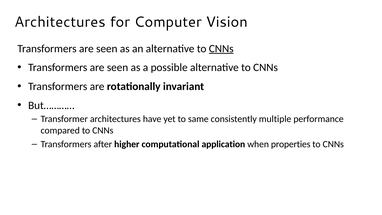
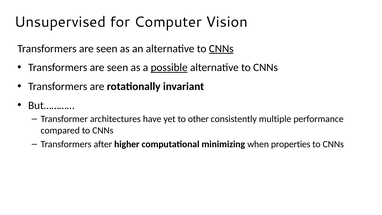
Architectures at (60, 22): Architectures -> Unsupervised
possible underline: none -> present
same: same -> other
application: application -> minimizing
